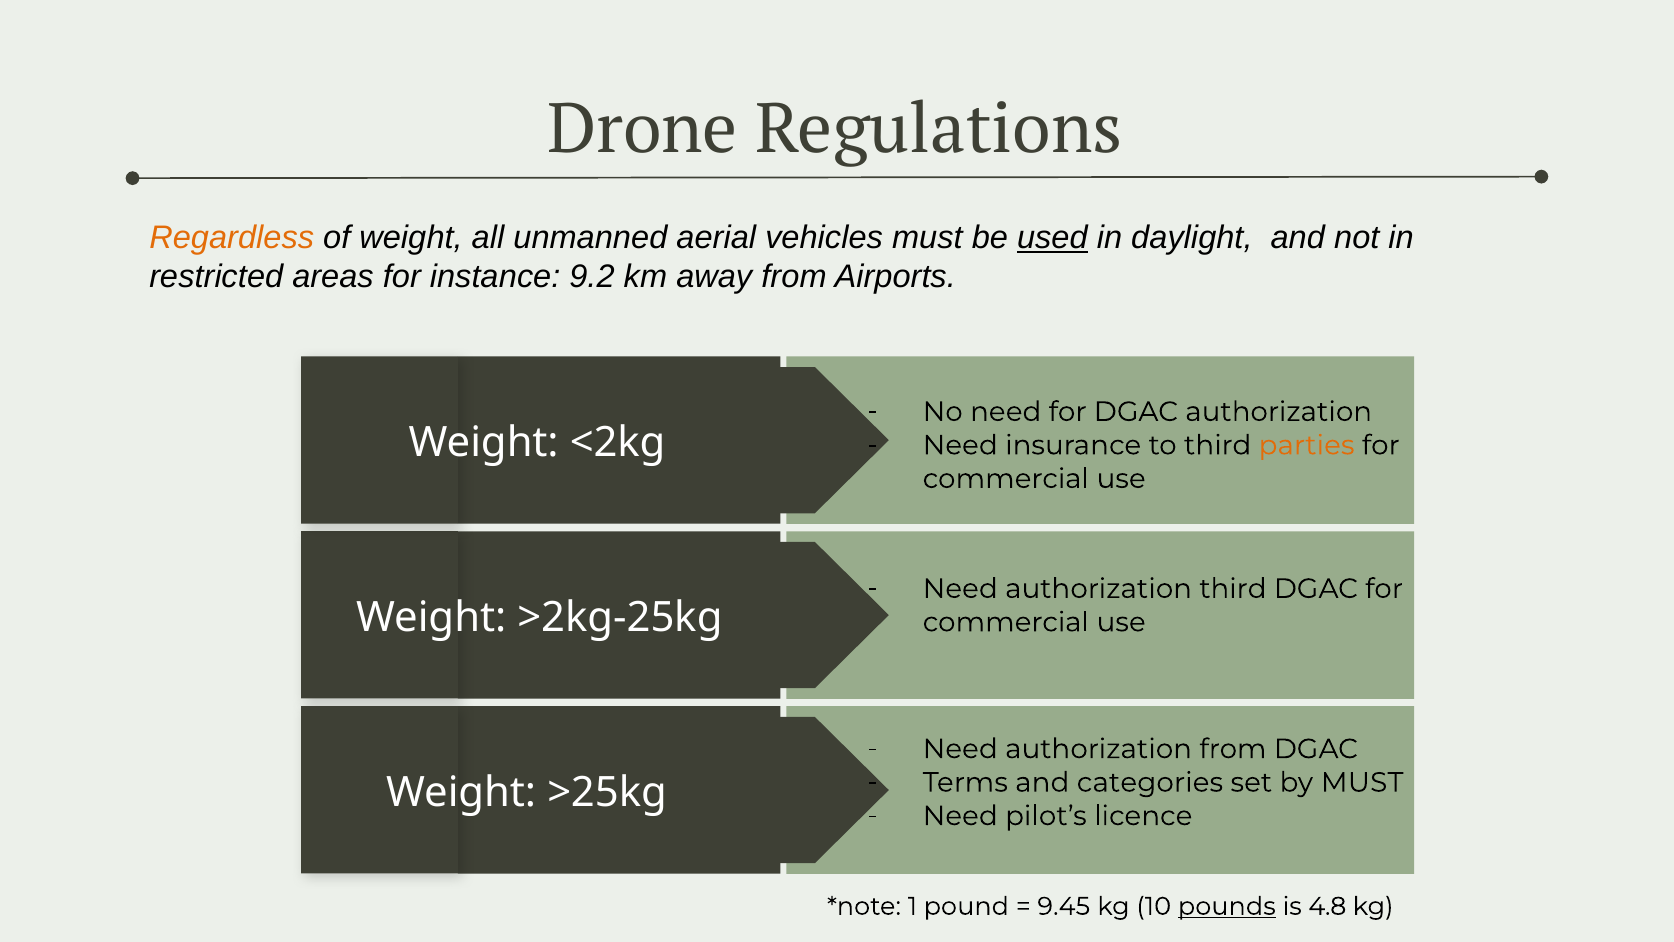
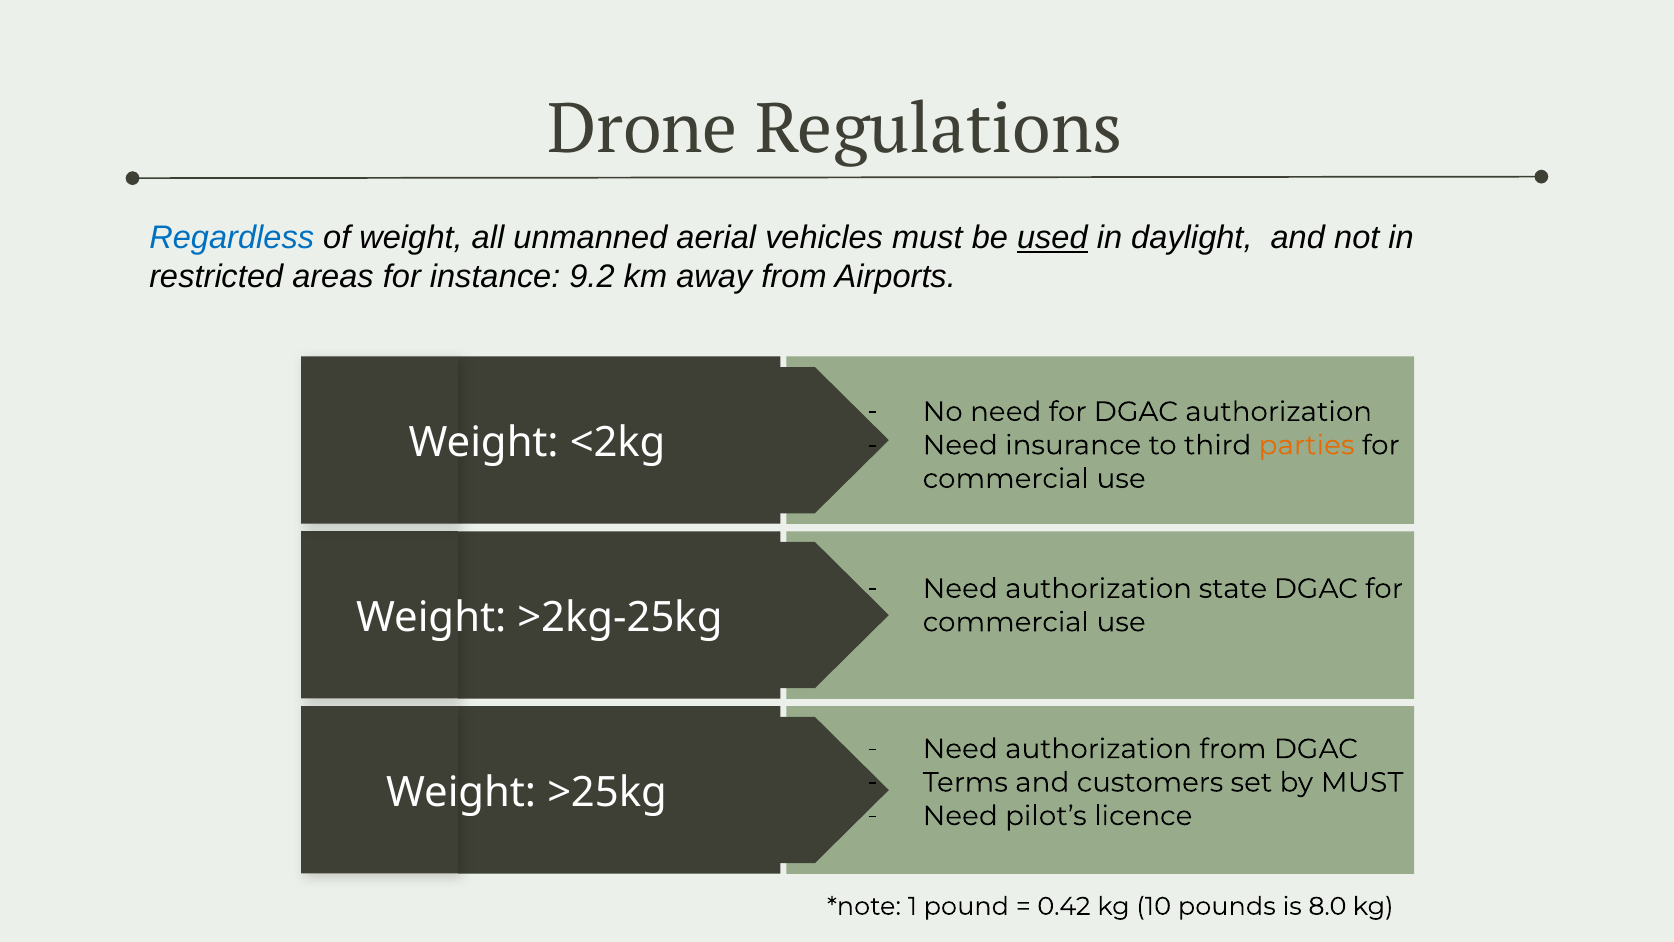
Regardless colour: orange -> blue
authorization third: third -> state
categories: categories -> customers
9.45: 9.45 -> 0.42
pounds underline: present -> none
4.8: 4.8 -> 8.0
